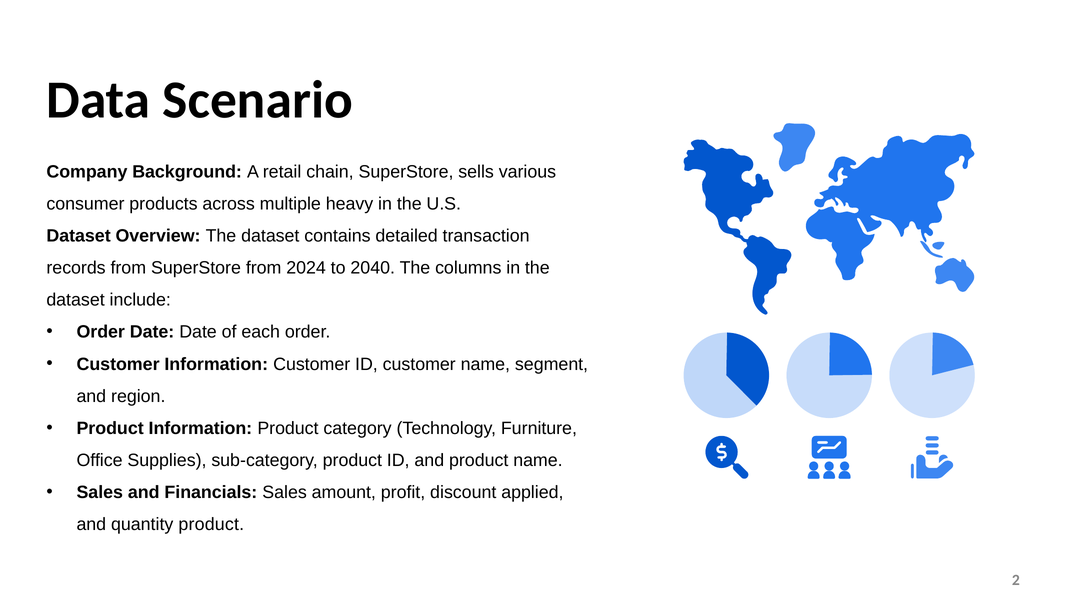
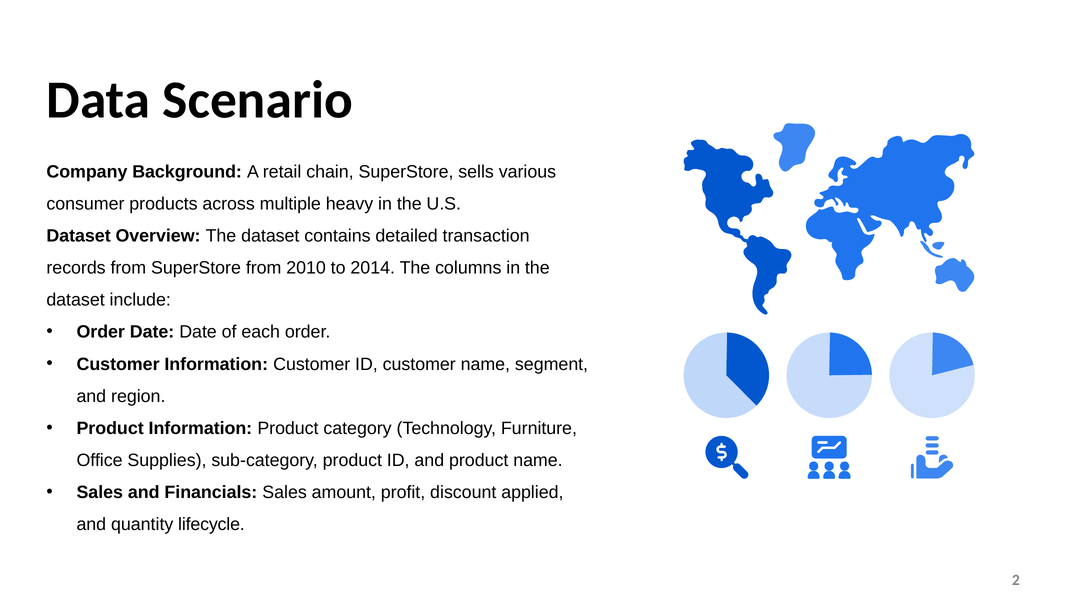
2024: 2024 -> 2010
2040: 2040 -> 2014
quantity product: product -> lifecycle
